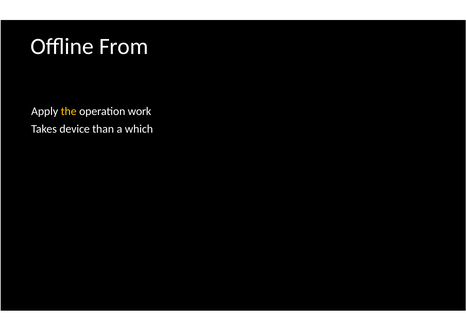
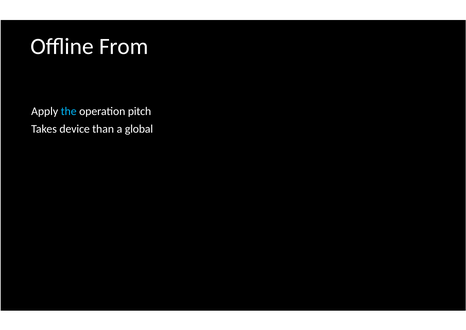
the colour: yellow -> light blue
work: work -> pitch
which: which -> global
